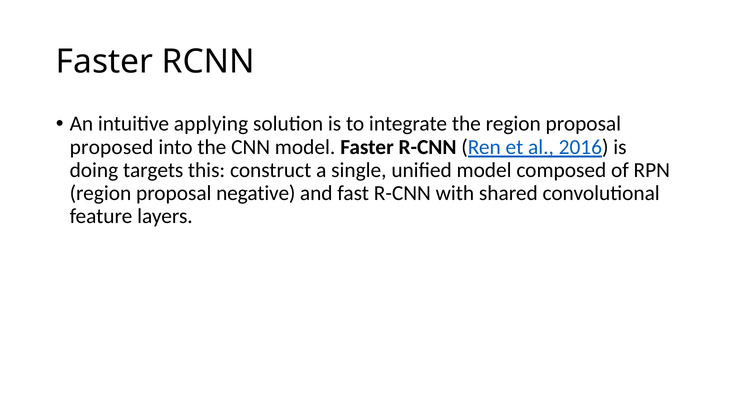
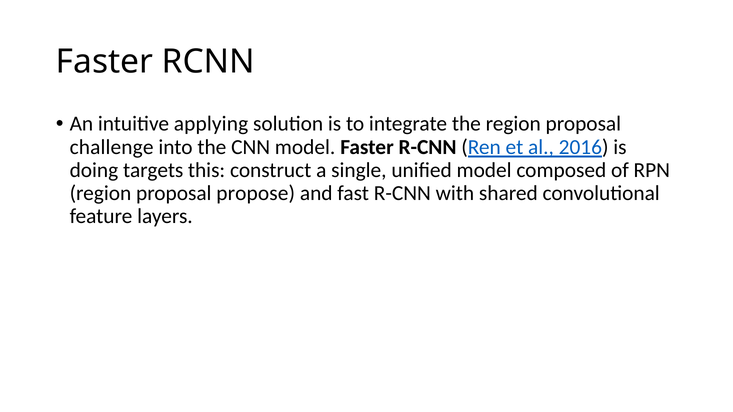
proposed: proposed -> challenge
negative: negative -> propose
